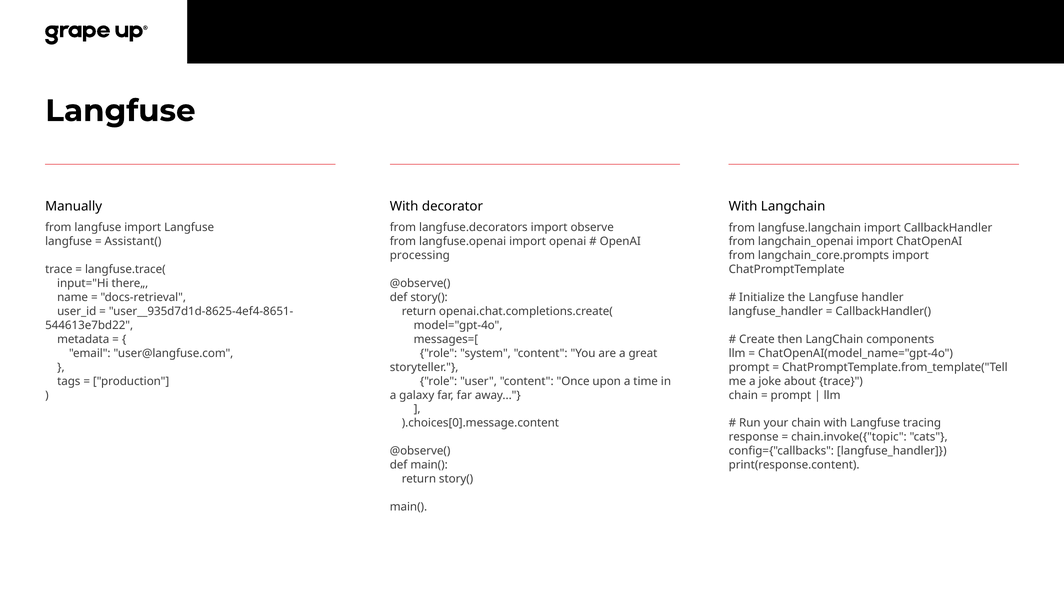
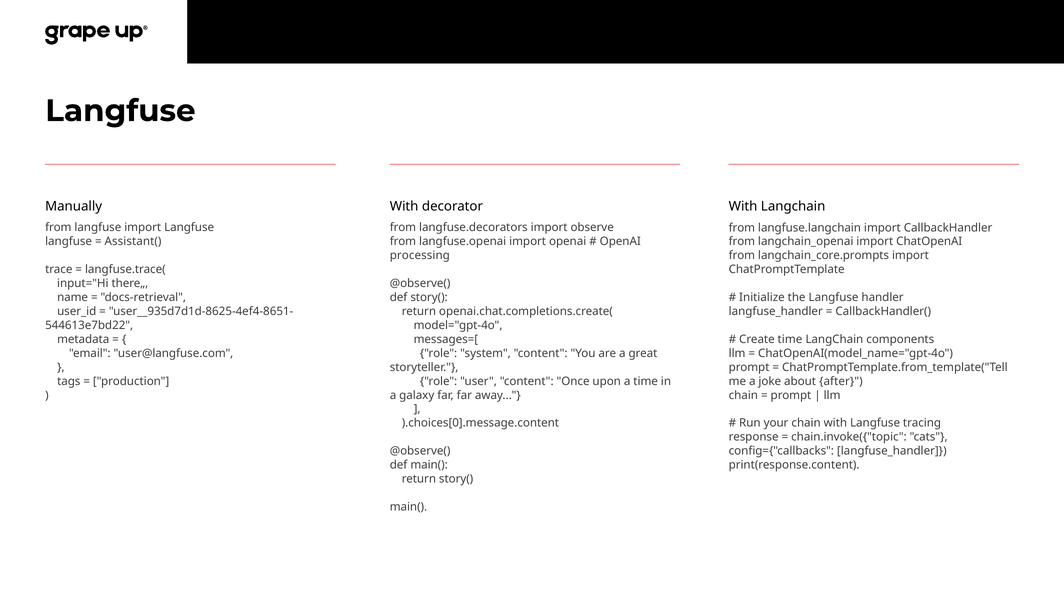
Create then: then -> time
about trace: trace -> after
